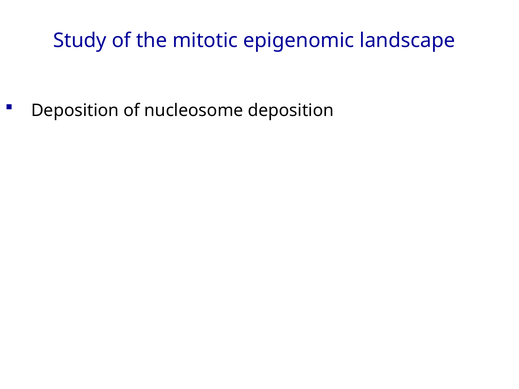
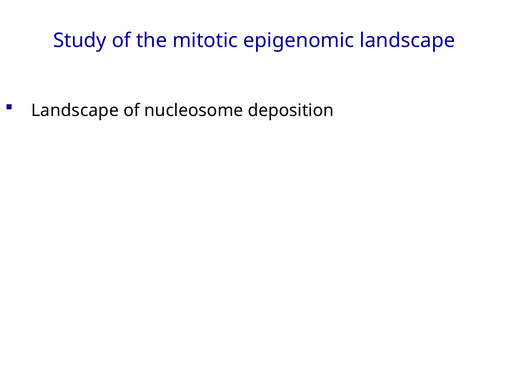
Deposition at (75, 110): Deposition -> Landscape
